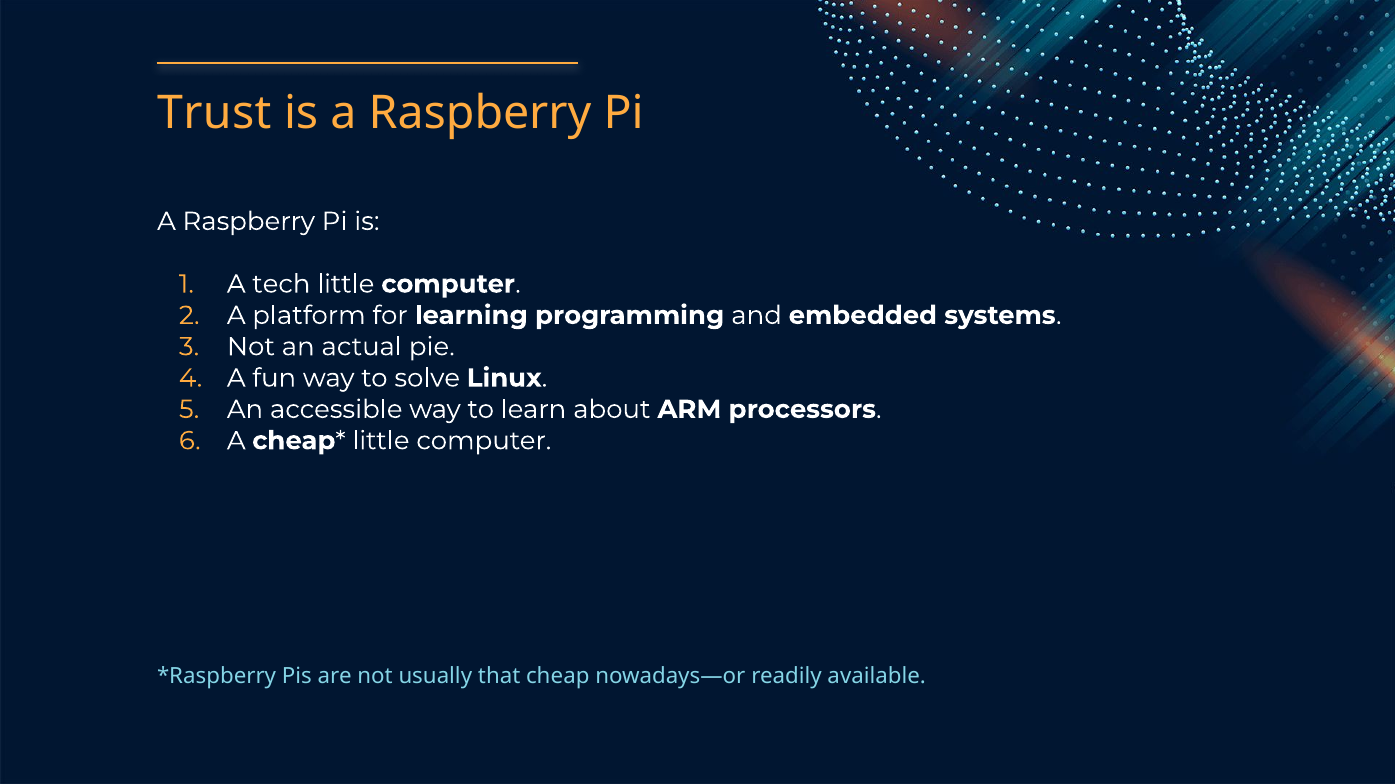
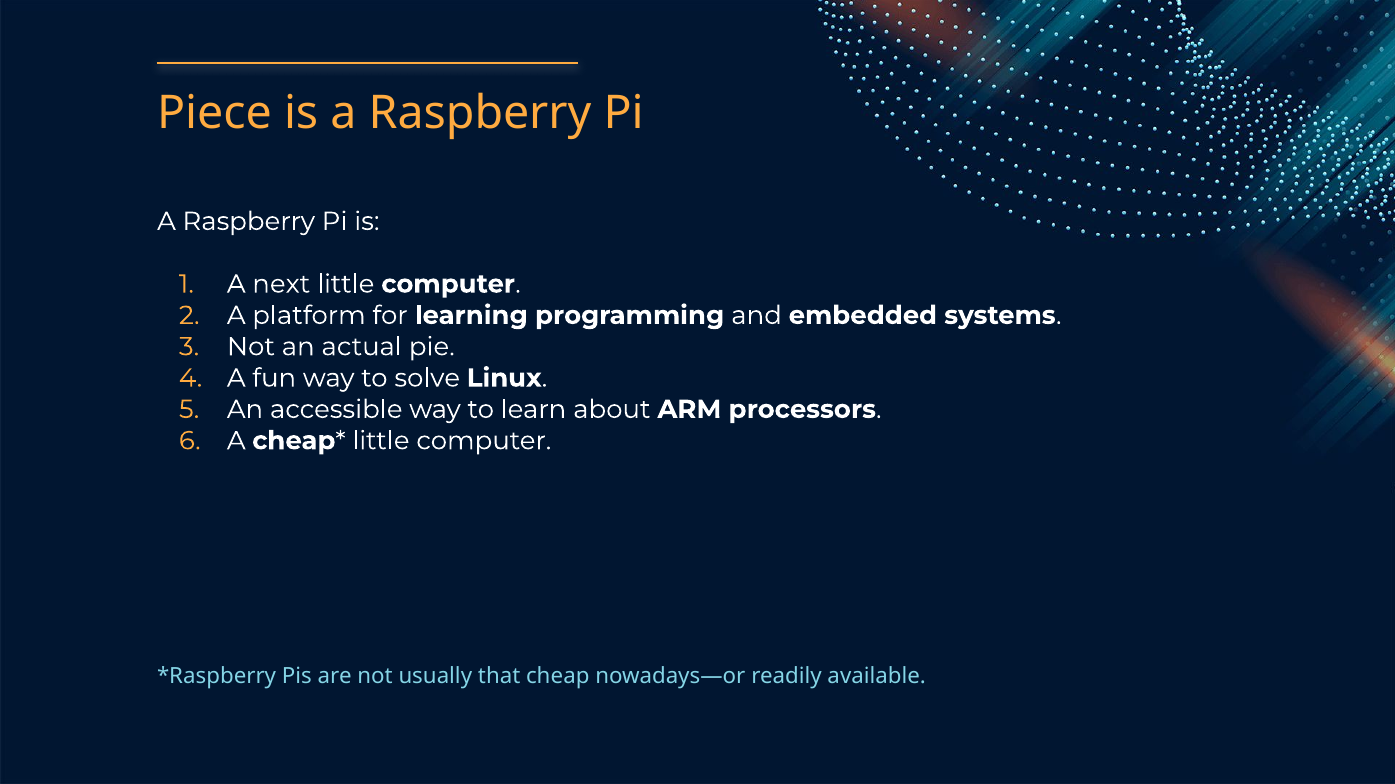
Trust: Trust -> Piece
tech: tech -> next
